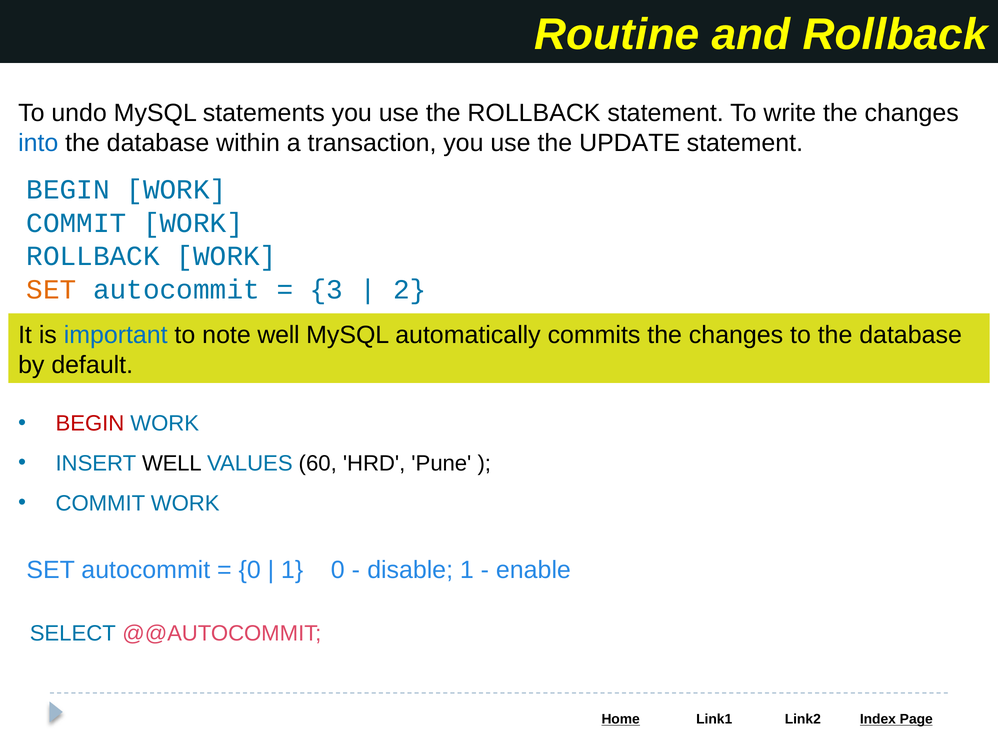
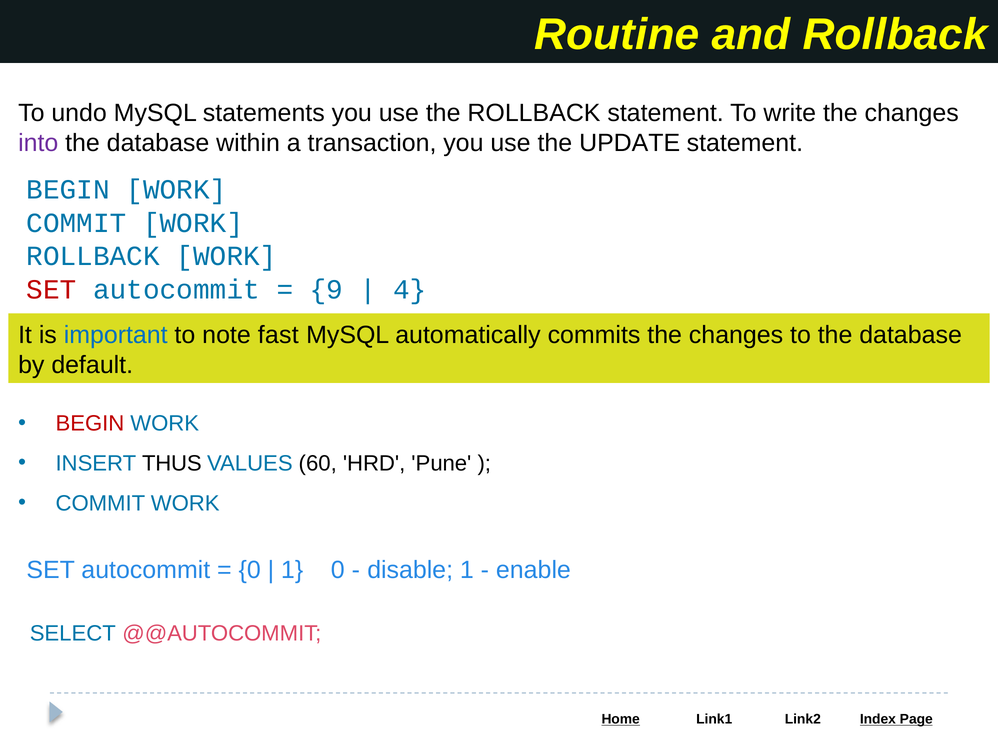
into colour: blue -> purple
SET at (51, 290) colour: orange -> red
3: 3 -> 9
2: 2 -> 4
note well: well -> fast
INSERT WELL: WELL -> THUS
